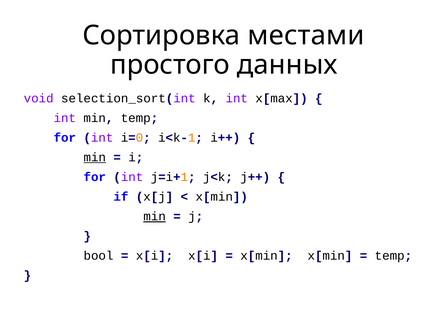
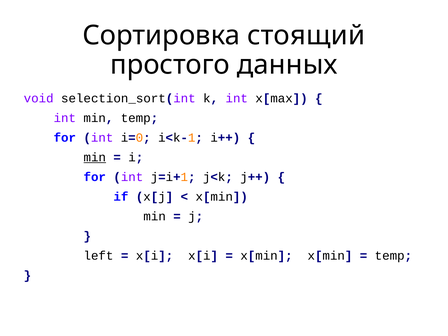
местами: местами -> стоящий
min at (155, 216) underline: present -> none
bool: bool -> left
